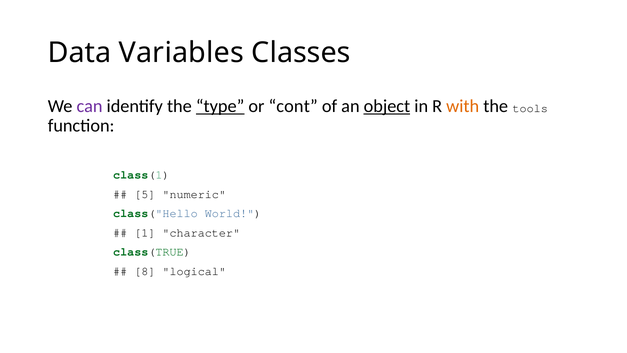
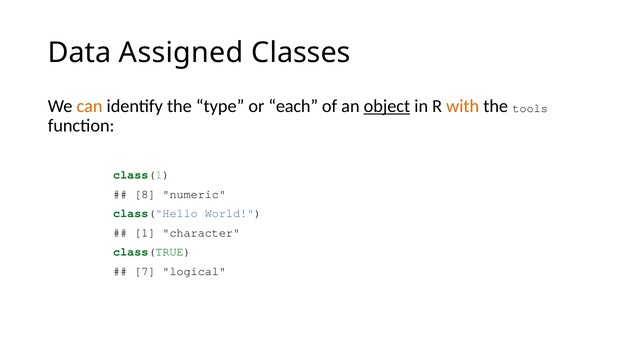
Variables: Variables -> Assigned
can colour: purple -> orange
type underline: present -> none
cont: cont -> each
5: 5 -> 8
8: 8 -> 7
